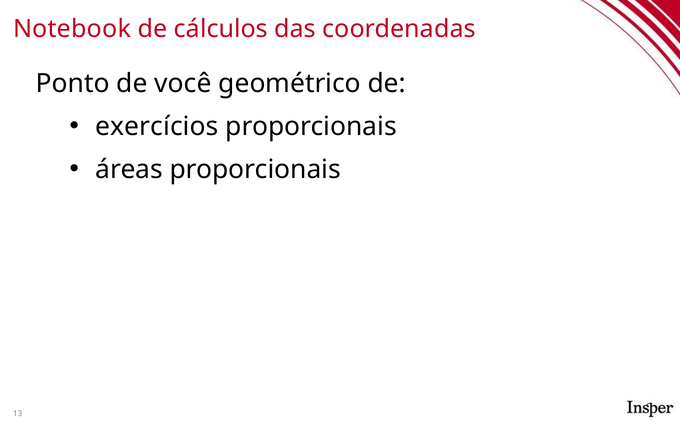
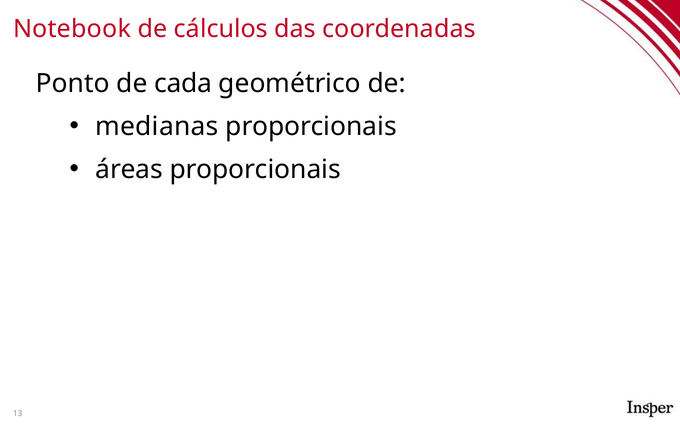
você: você -> cada
exercícios: exercícios -> medianas
